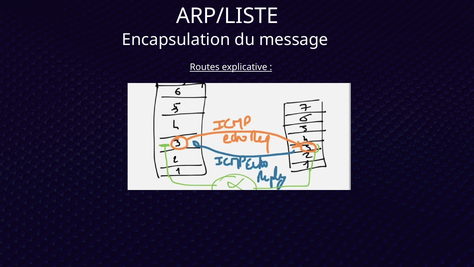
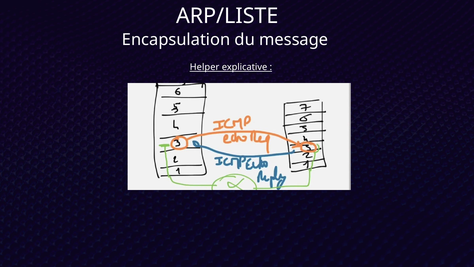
Routes: Routes -> Helper
